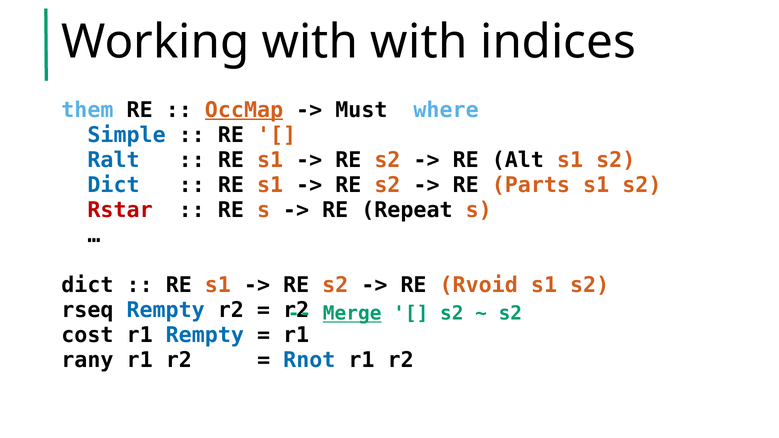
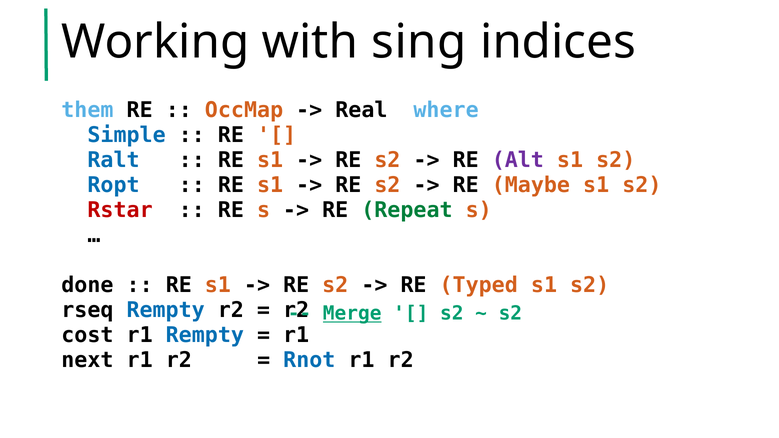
with with: with -> sing
OccMap underline: present -> none
Must: Must -> Real
Alt colour: black -> purple
Dict at (114, 185): Dict -> Ropt
Parts: Parts -> Maybe
Repeat colour: black -> green
dict at (87, 285): dict -> done
Rvoid: Rvoid -> Typed
rany: rany -> next
